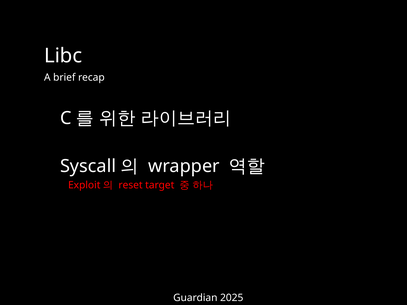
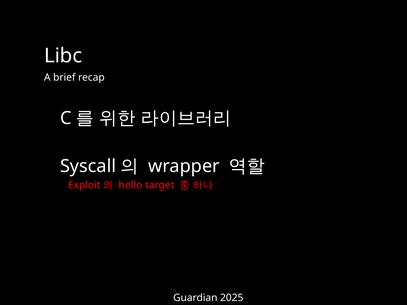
reset: reset -> hello
